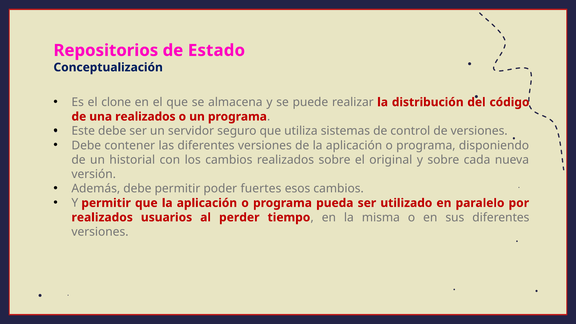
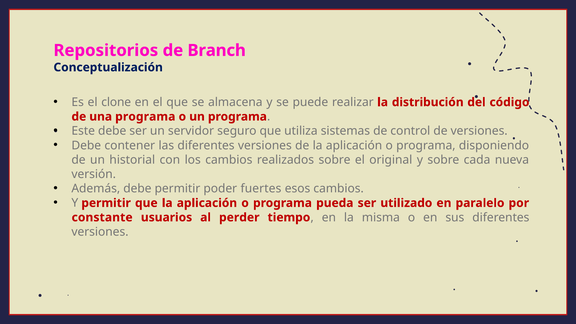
Estado: Estado -> Branch
una realizados: realizados -> programa
realizados at (102, 217): realizados -> constante
